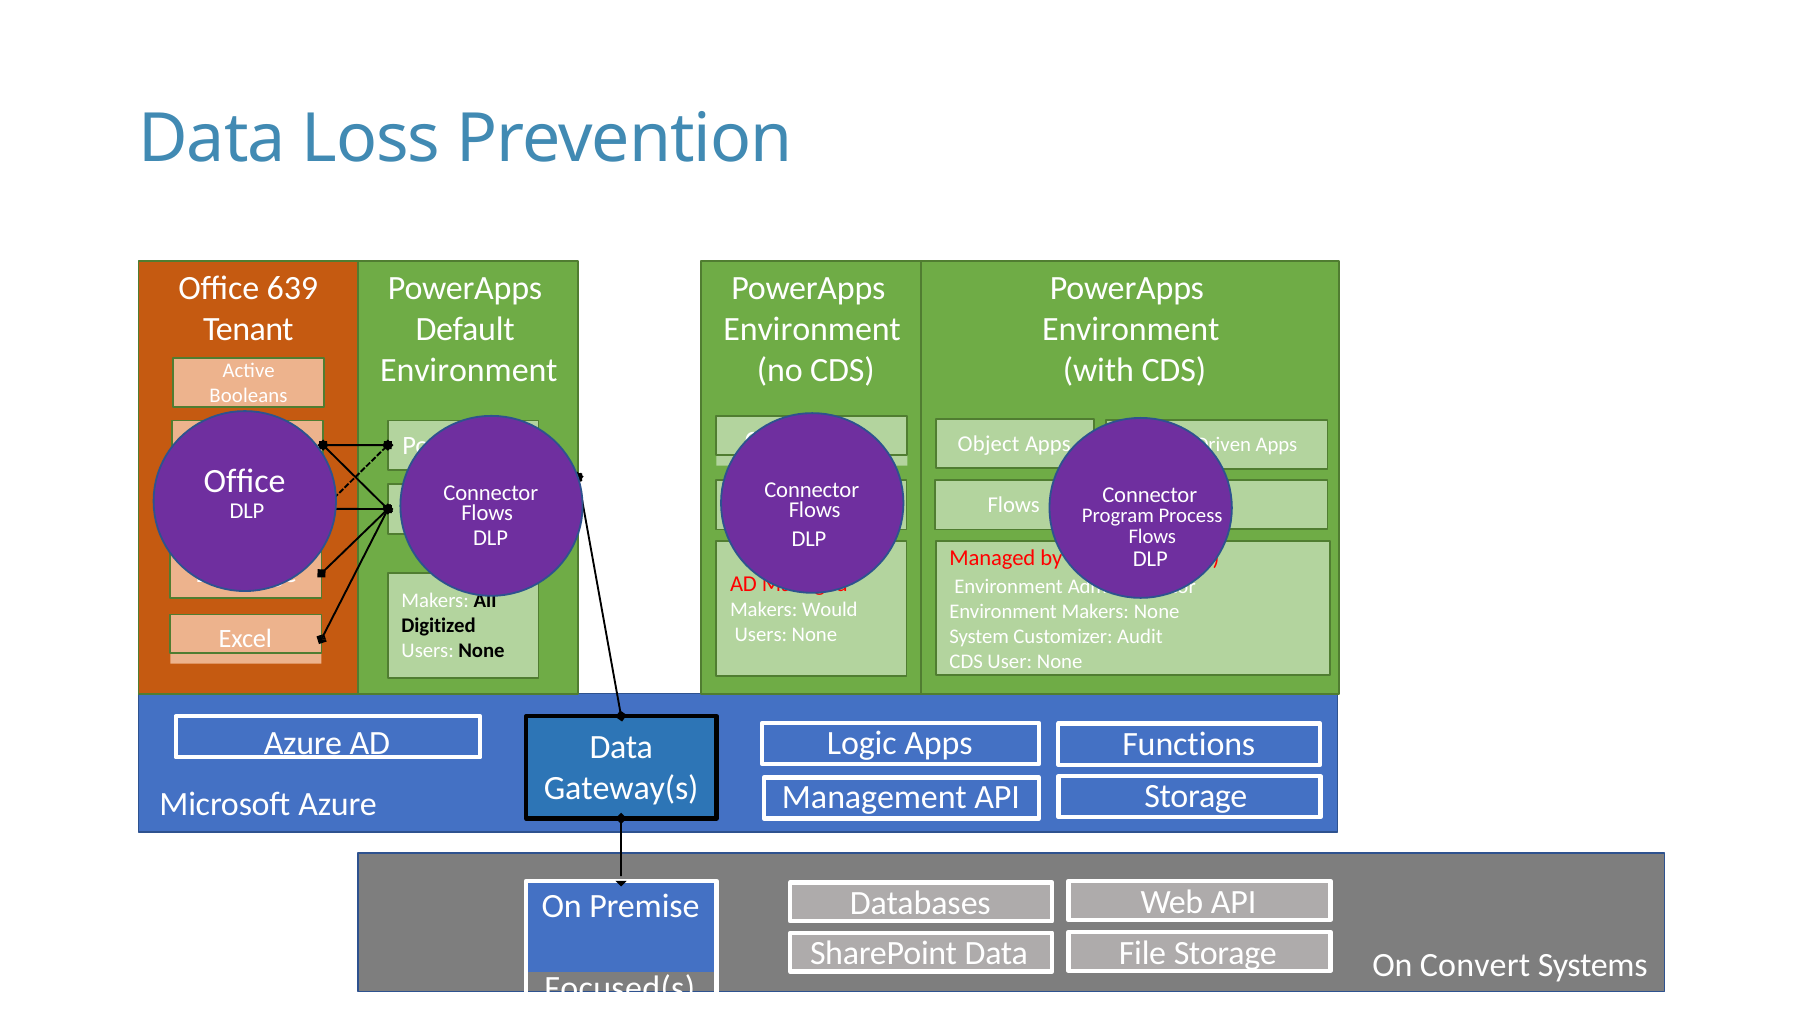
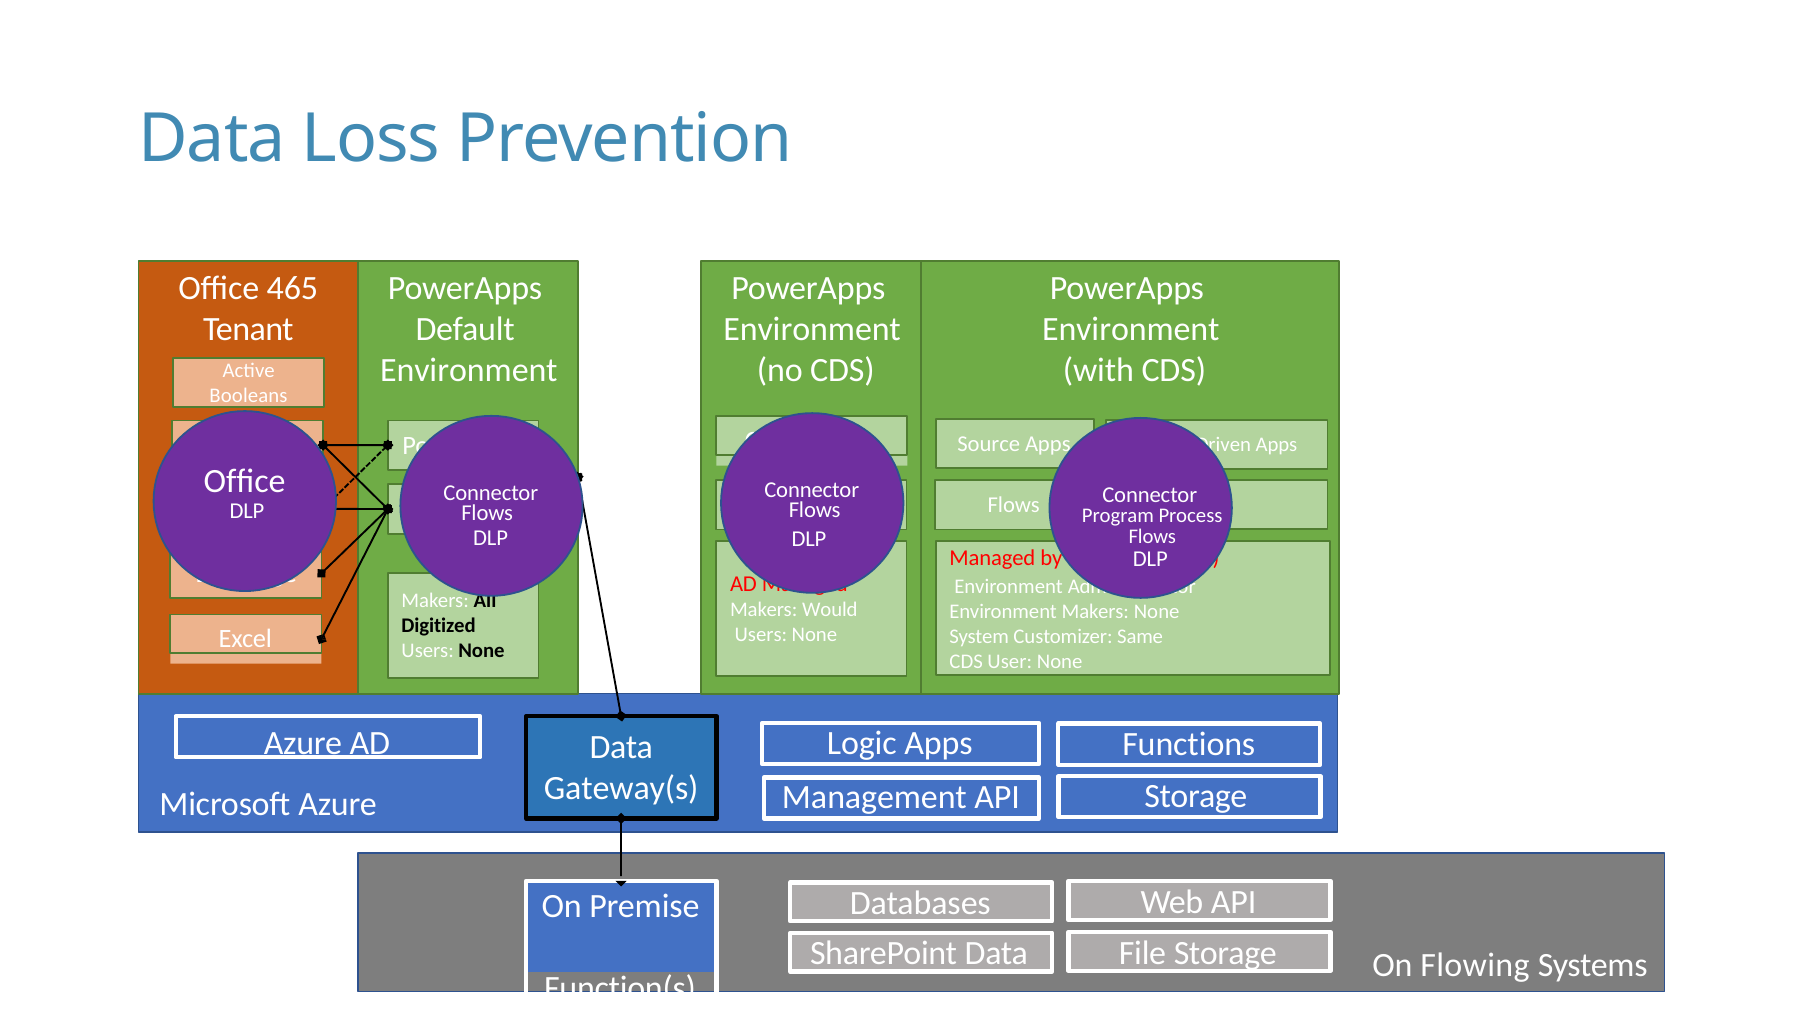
639: 639 -> 465
Object: Object -> Source
Audit: Audit -> Same
Convert: Convert -> Flowing
Focused(s: Focused(s -> Function(s
